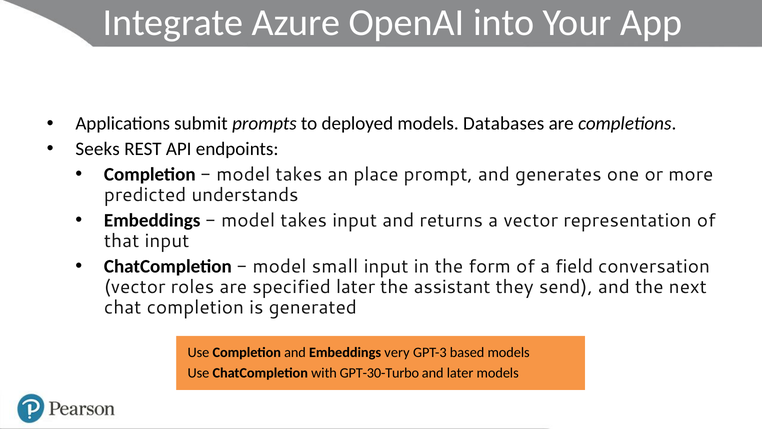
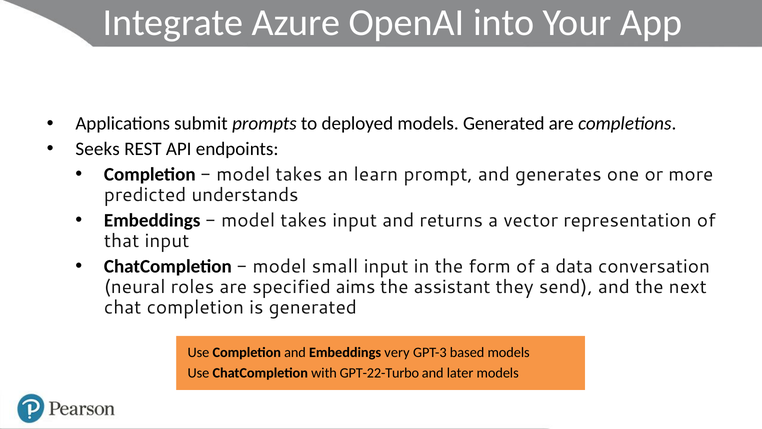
models Databases: Databases -> Generated
place: place -> learn
field: field -> data
vector at (135, 287): vector -> neural
specified later: later -> aims
GPT-30-Turbo: GPT-30-Turbo -> GPT-22-Turbo
